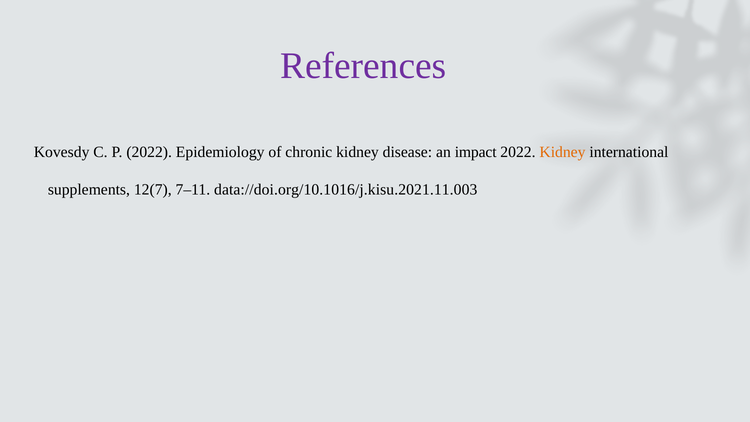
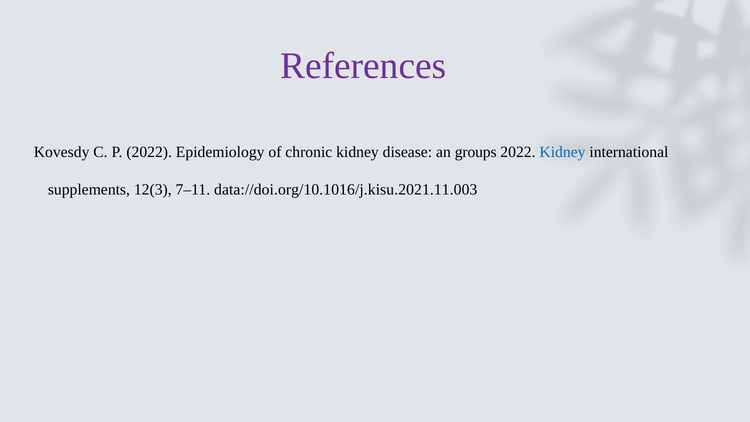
impact: impact -> groups
Kidney at (562, 152) colour: orange -> blue
12(7: 12(7 -> 12(3
